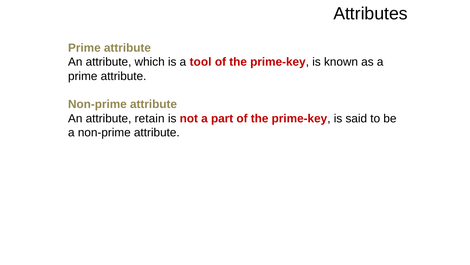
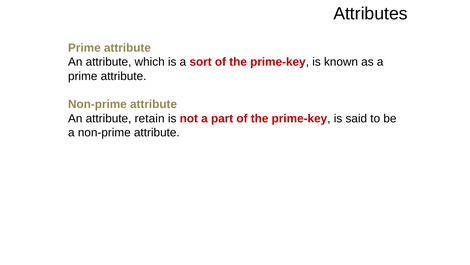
tool: tool -> sort
